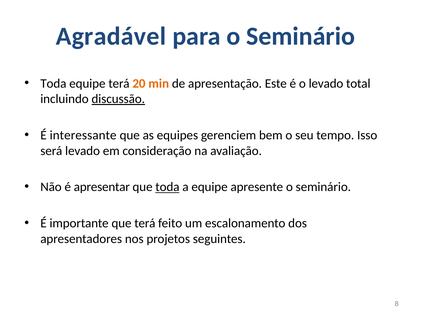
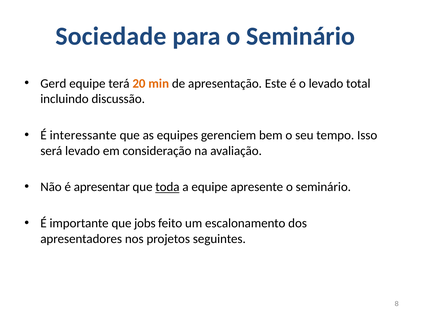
Agradável: Agradável -> Sociedade
Toda at (53, 83): Toda -> Gerd
discussão underline: present -> none
que terá: terá -> jobs
